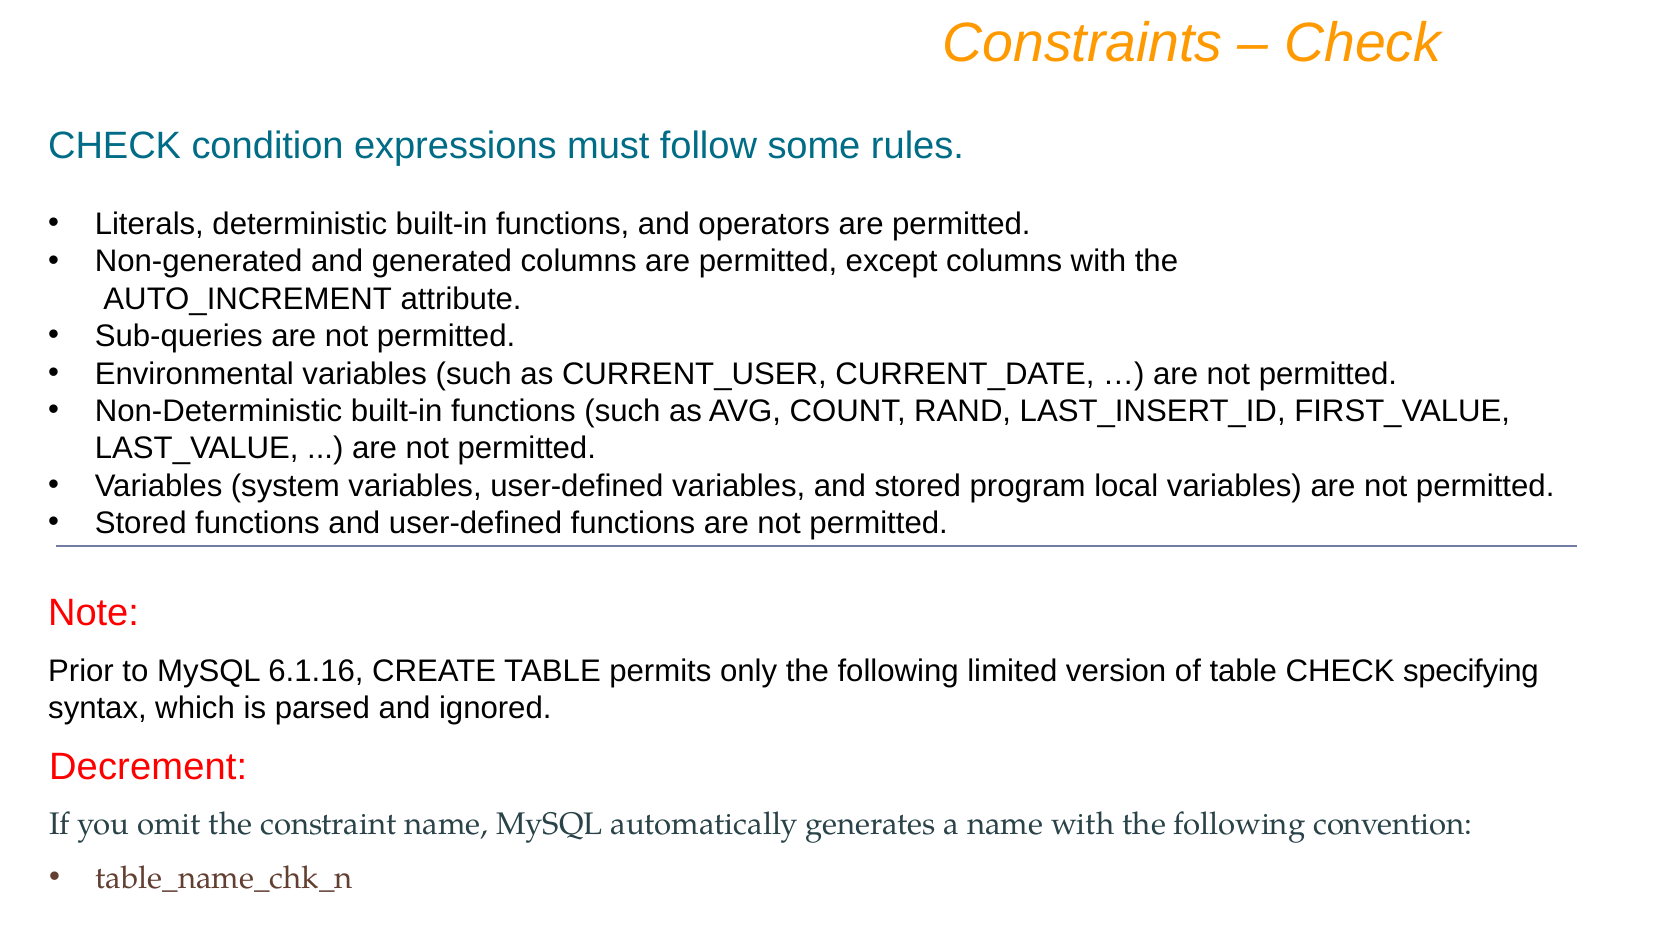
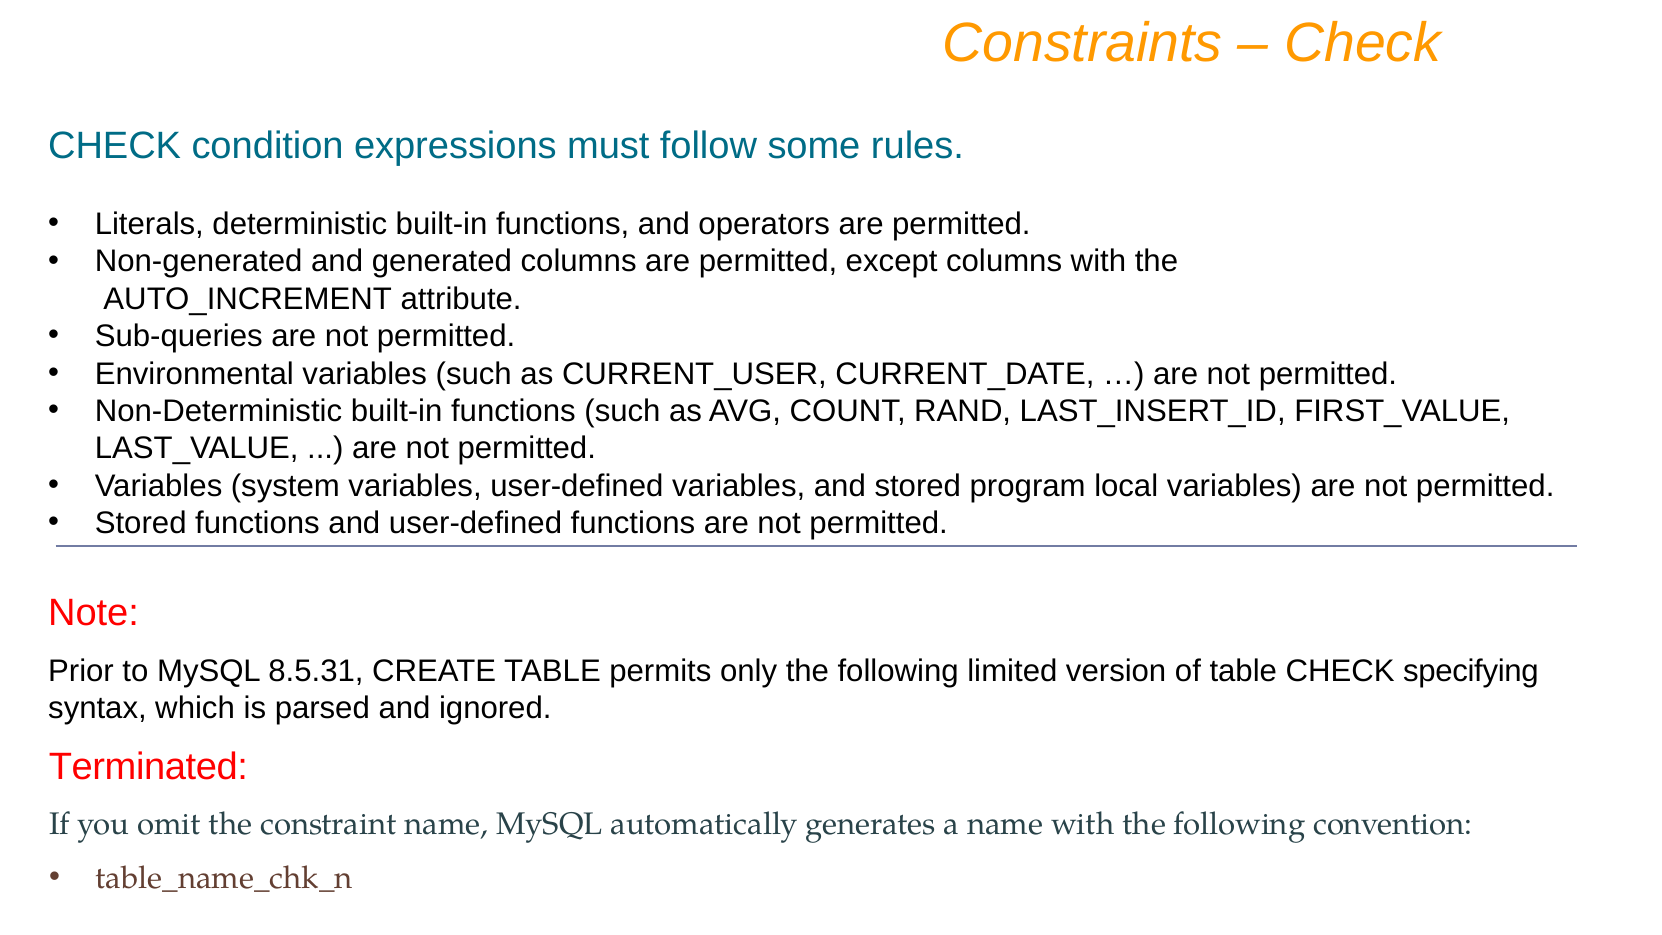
6.1.16: 6.1.16 -> 8.5.31
Decrement: Decrement -> Terminated
